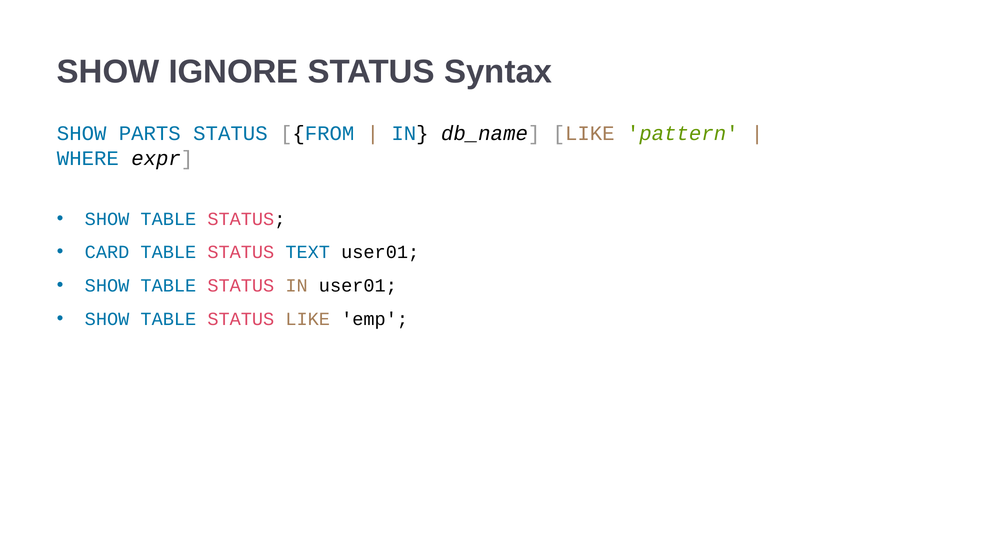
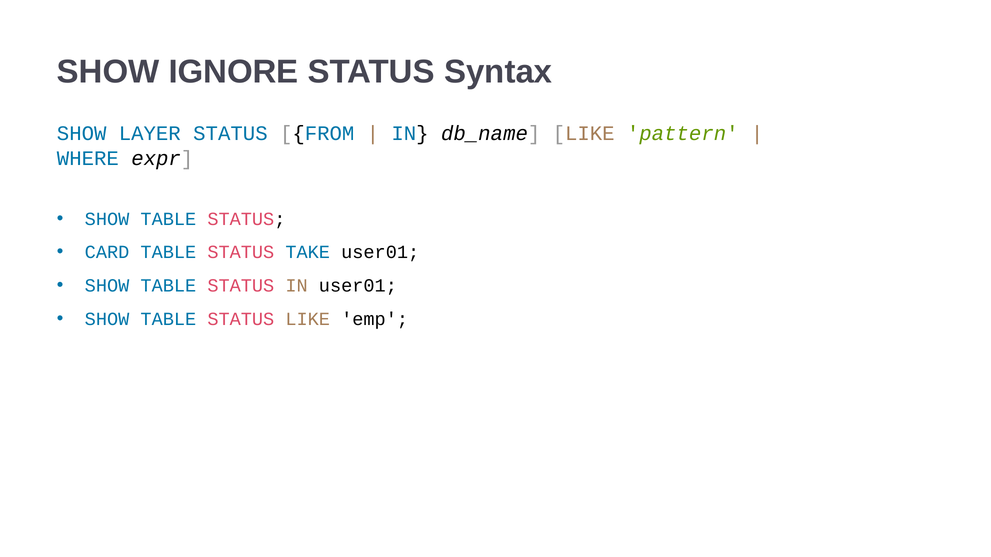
PARTS: PARTS -> LAYER
TEXT: TEXT -> TAKE
